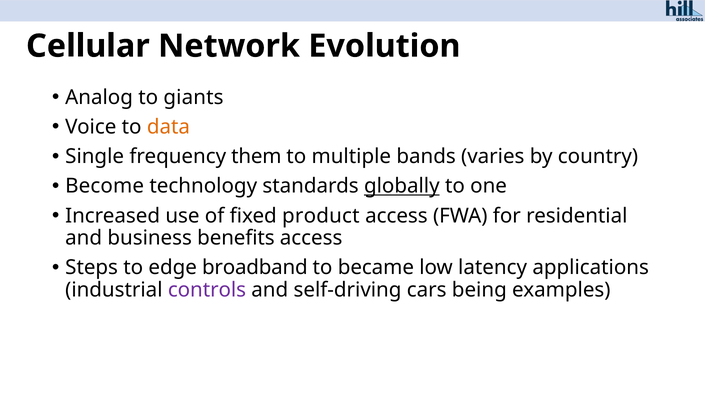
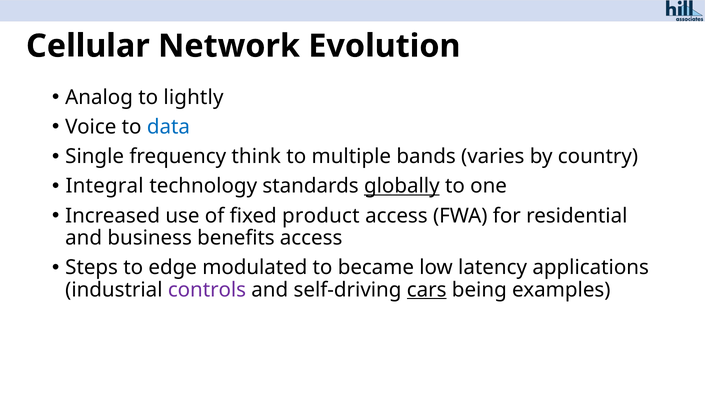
giants: giants -> lightly
data colour: orange -> blue
them: them -> think
Become: Become -> Integral
broadband: broadband -> modulated
cars underline: none -> present
